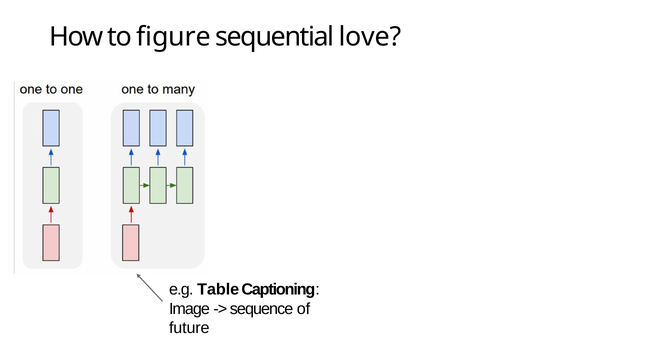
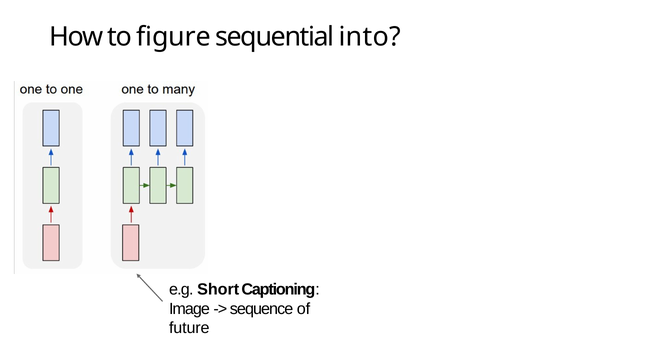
love: love -> into
Table: Table -> Short
